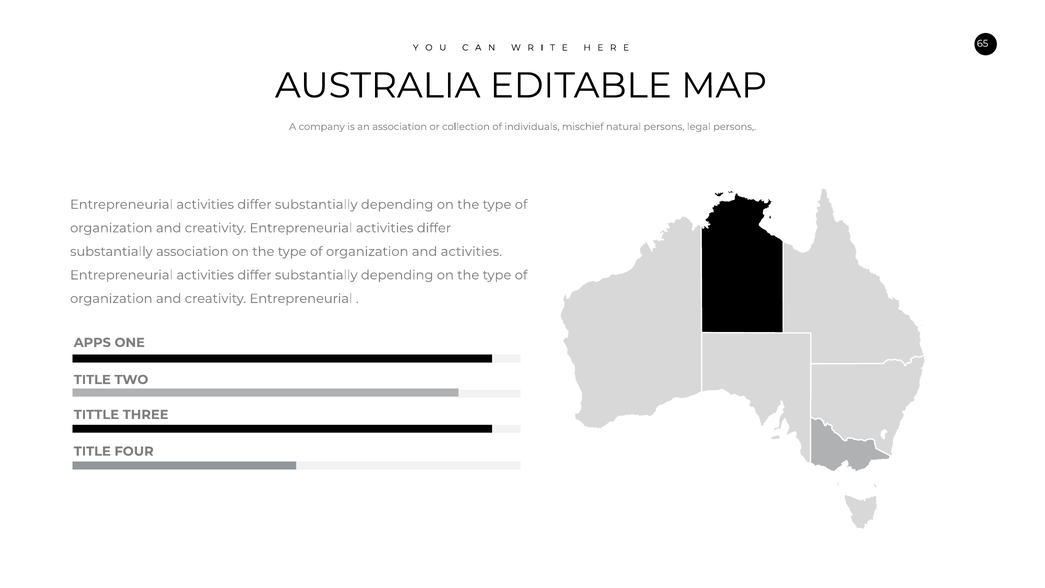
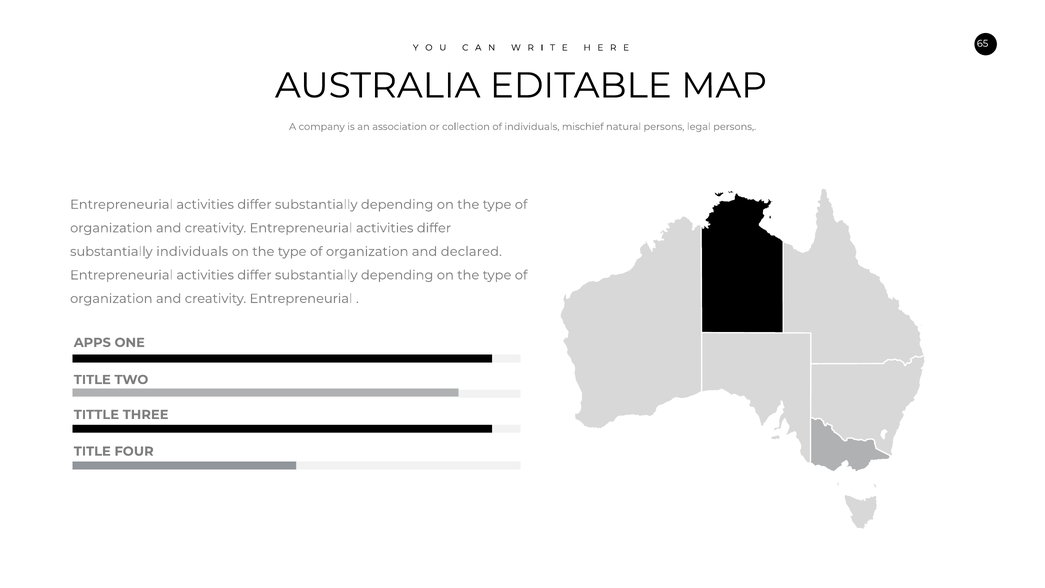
substantially association: association -> individuals
and activities: activities -> declared
